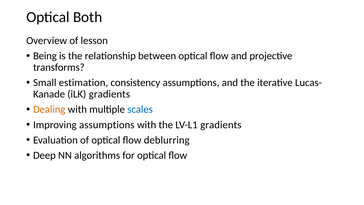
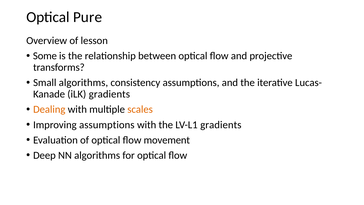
Both: Both -> Pure
Being: Being -> Some
Small estimation: estimation -> algorithms
scales colour: blue -> orange
deblurring: deblurring -> movement
